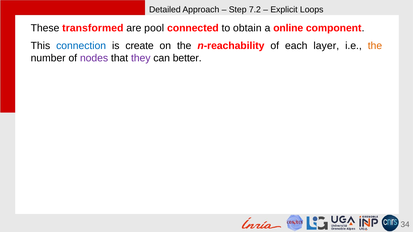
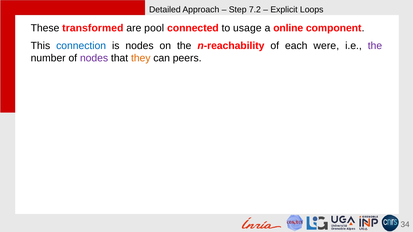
obtain: obtain -> usage
is create: create -> nodes
layer: layer -> were
the at (375, 46) colour: orange -> purple
they colour: purple -> orange
better: better -> peers
